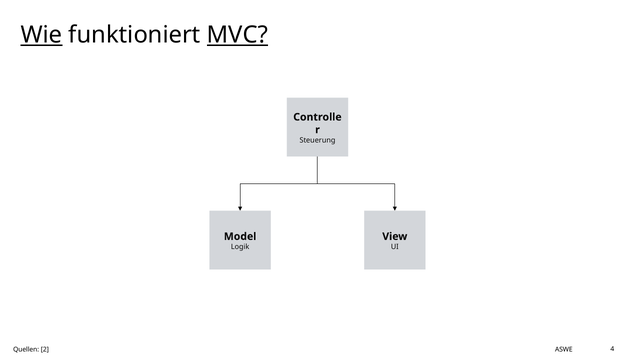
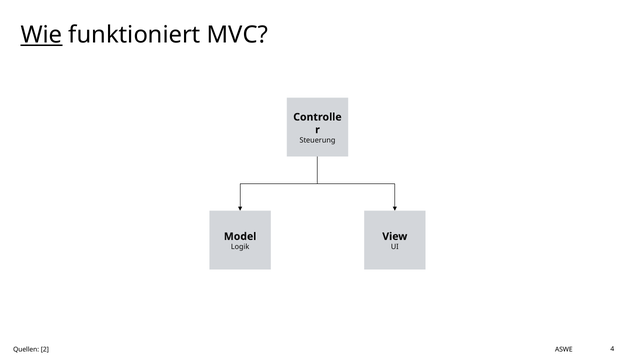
MVC underline: present -> none
